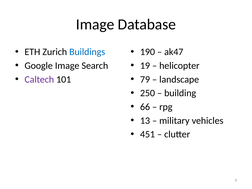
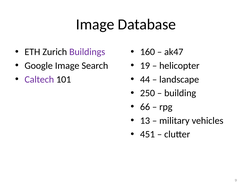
Buildings colour: blue -> purple
190: 190 -> 160
79: 79 -> 44
